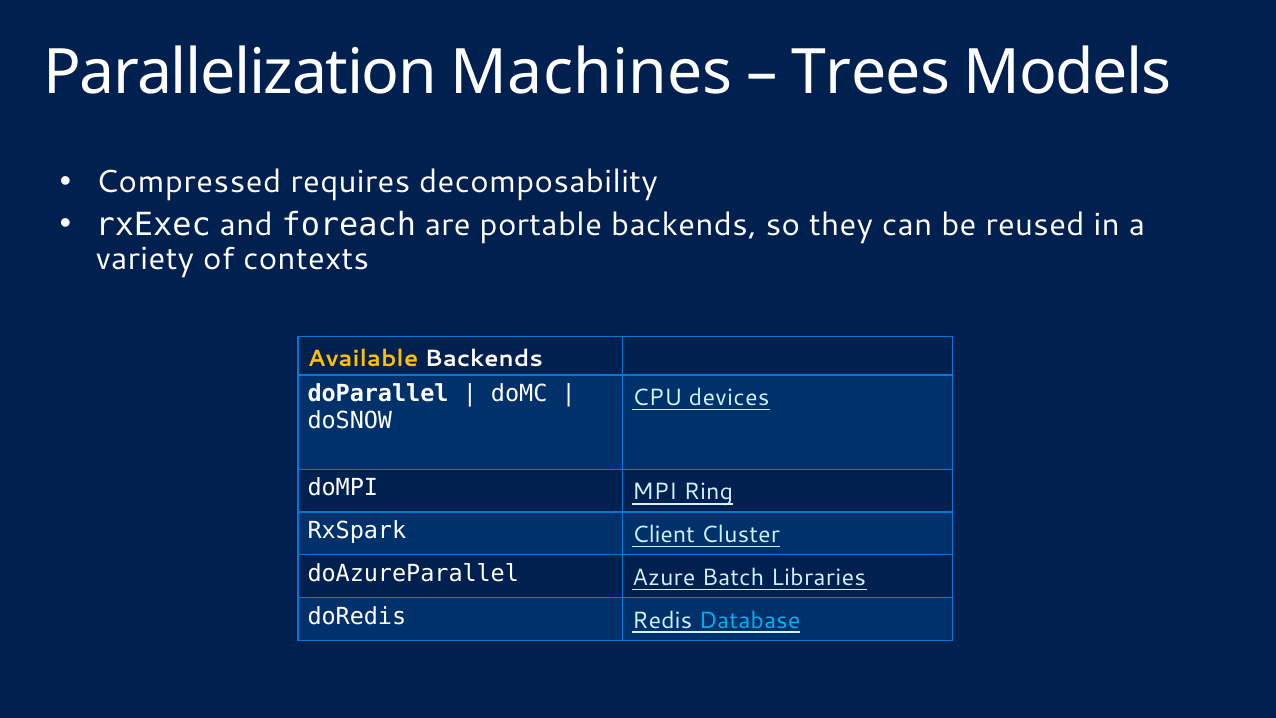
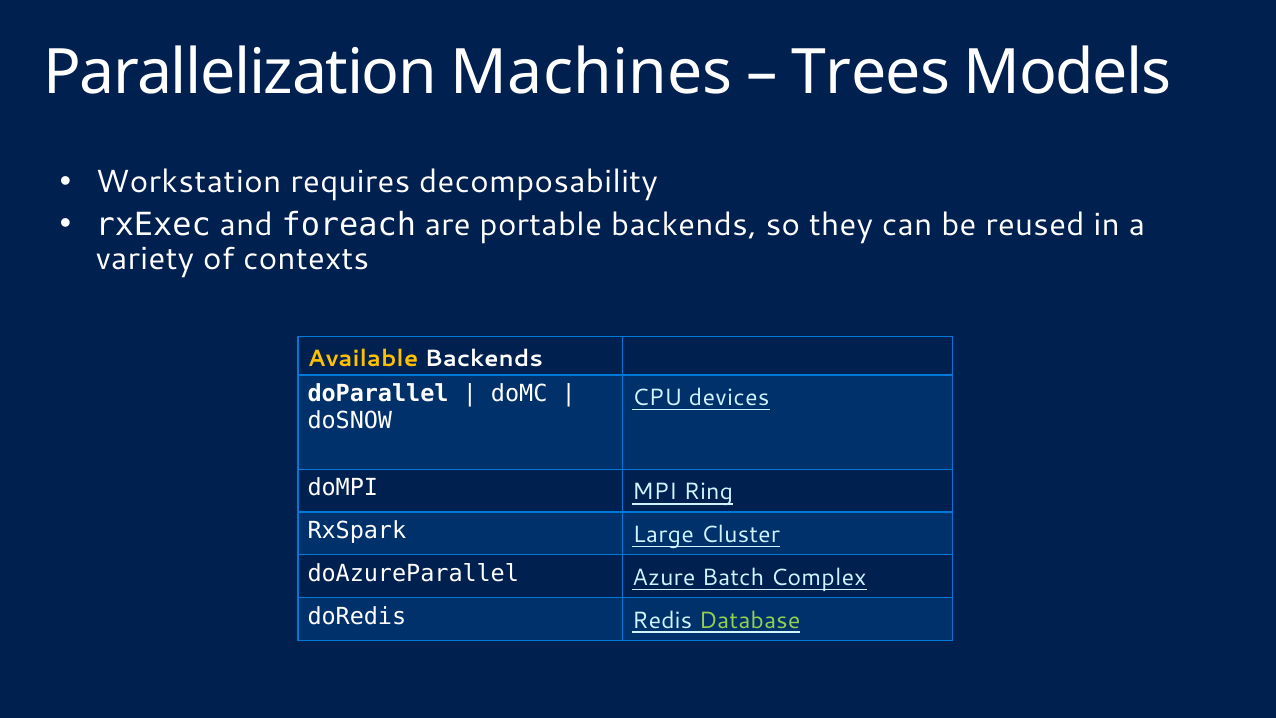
Compressed: Compressed -> Workstation
Client: Client -> Large
Libraries: Libraries -> Complex
Database colour: light blue -> light green
